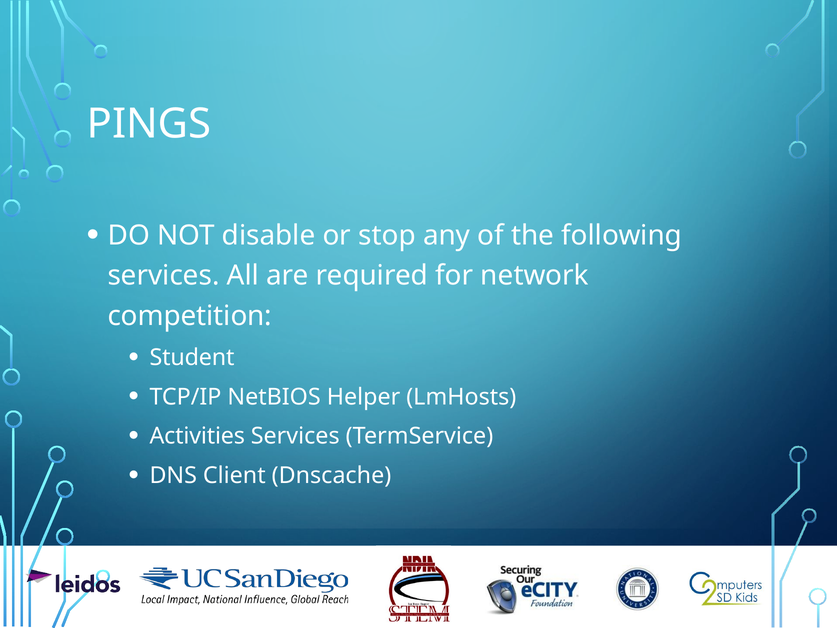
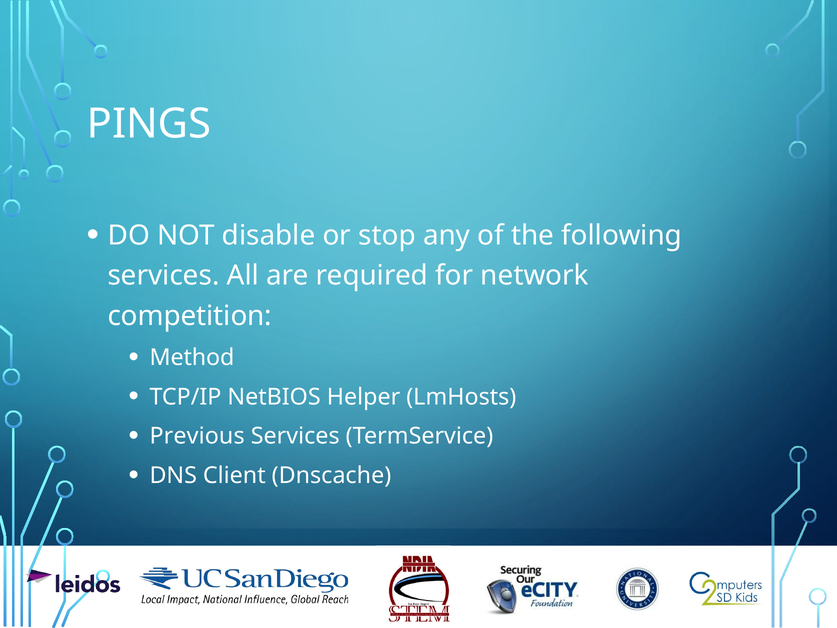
Student: Student -> Method
Activities: Activities -> Previous
